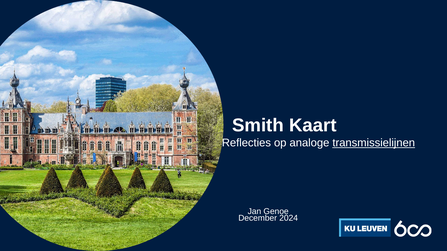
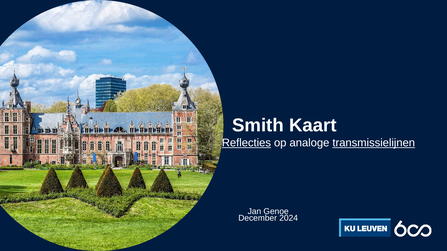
Reflecties underline: none -> present
